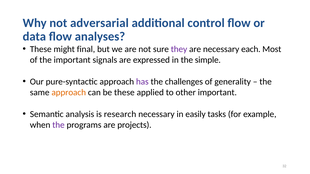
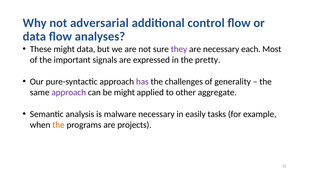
might final: final -> data
simple: simple -> pretty
approach at (69, 93) colour: orange -> purple
be these: these -> might
other important: important -> aggregate
research: research -> malware
the at (58, 125) colour: purple -> orange
